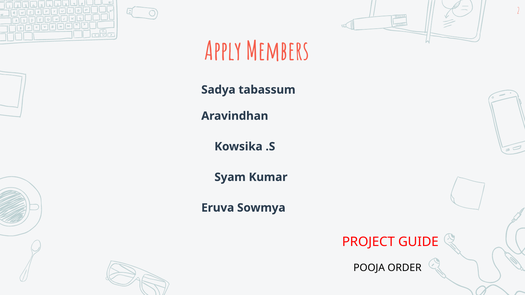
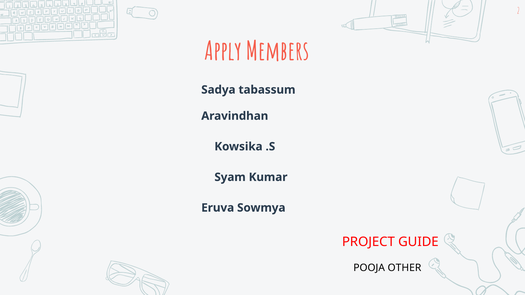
ORDER: ORDER -> OTHER
